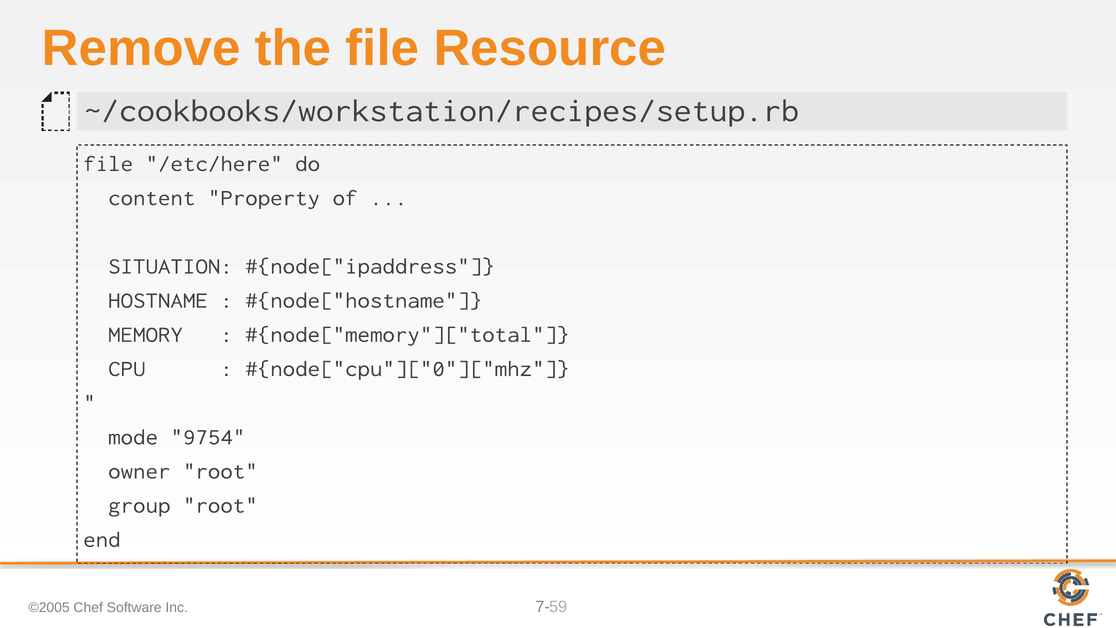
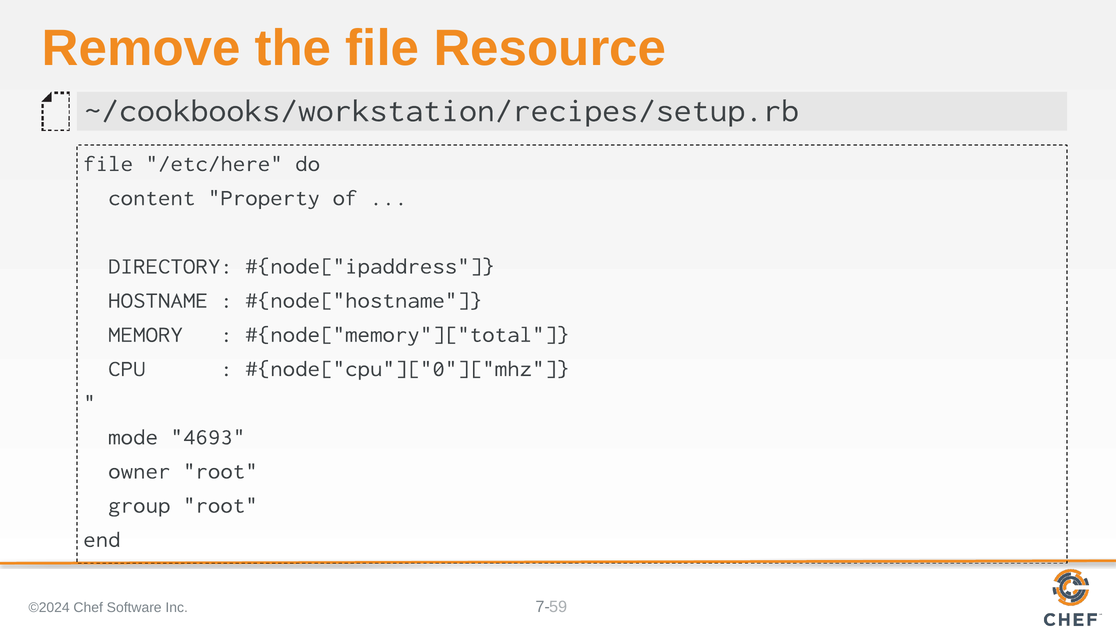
SITUATION: SITUATION -> DIRECTORY
9754: 9754 -> 4693
©2005: ©2005 -> ©2024
